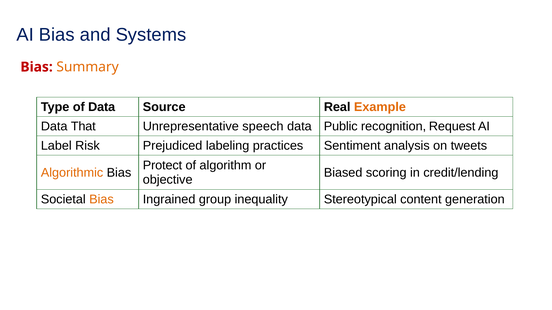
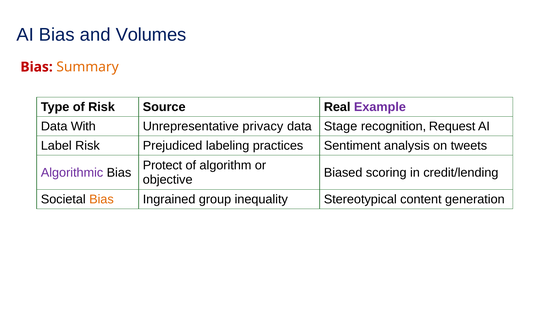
Systems: Systems -> Volumes
of Data: Data -> Risk
Example colour: orange -> purple
That: That -> With
speech: speech -> privacy
Public: Public -> Stage
Algorithmic colour: orange -> purple
